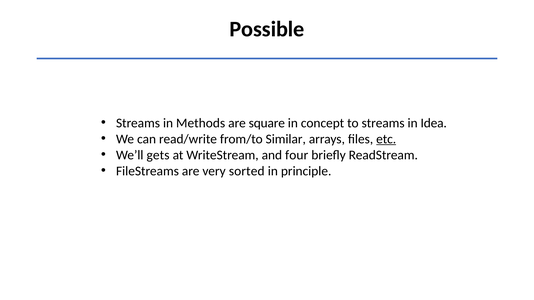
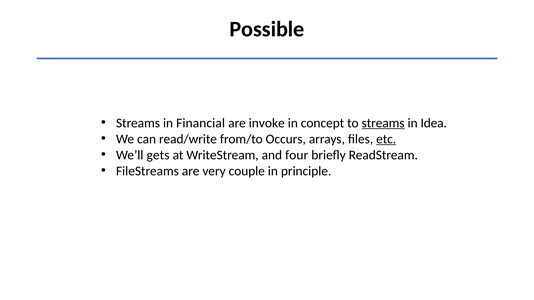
Methods: Methods -> Financial
square: square -> invoke
streams at (383, 123) underline: none -> present
Similar: Similar -> Occurs
sorted: sorted -> couple
